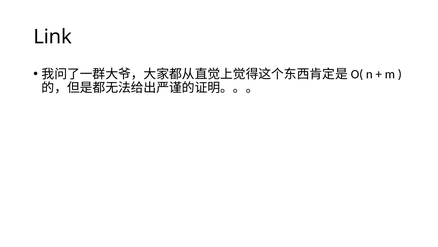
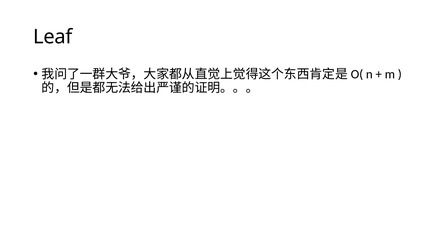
Link: Link -> Leaf
